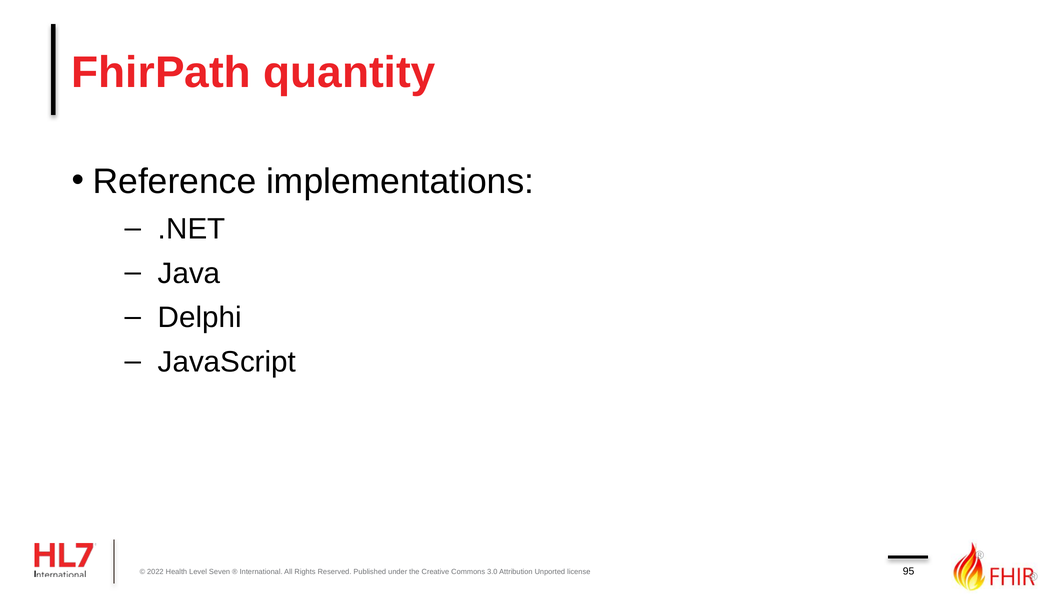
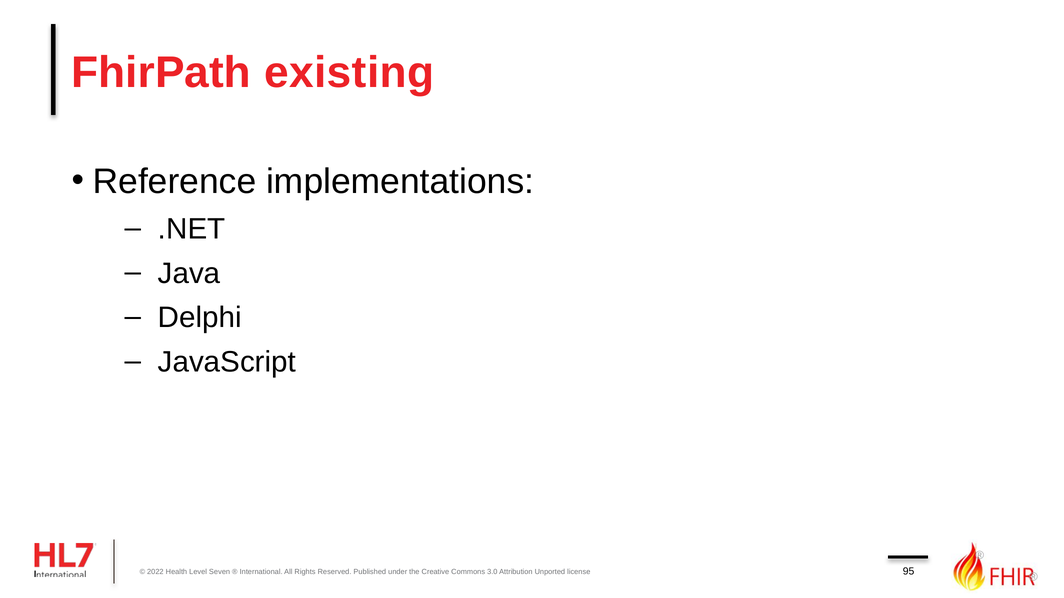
quantity: quantity -> existing
